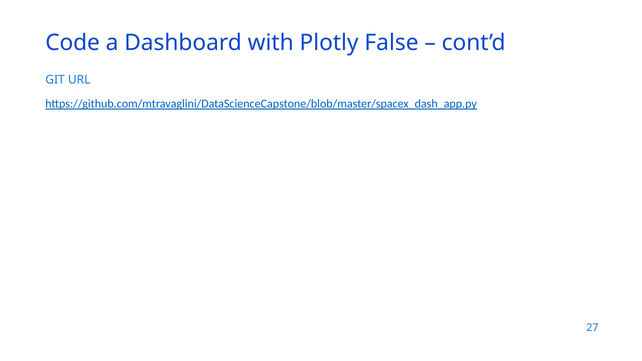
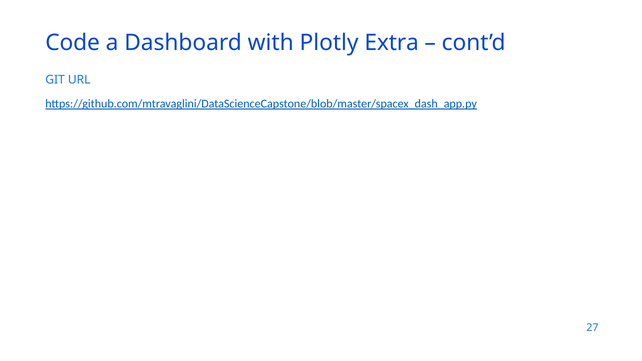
False: False -> Extra
